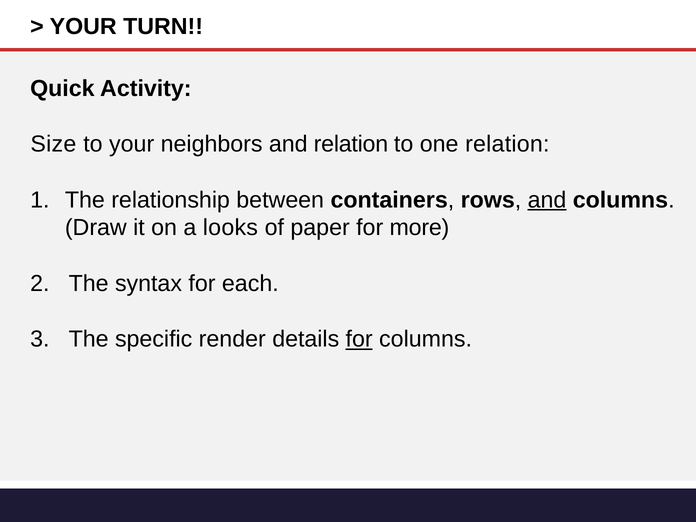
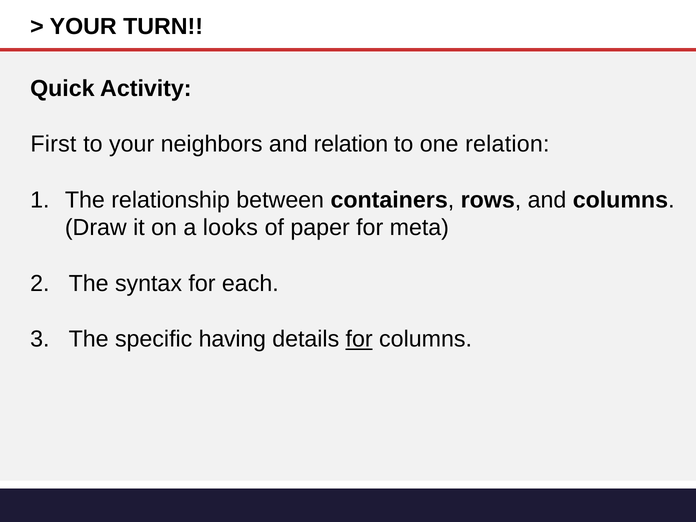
Size: Size -> First
and at (547, 200) underline: present -> none
more: more -> meta
render: render -> having
